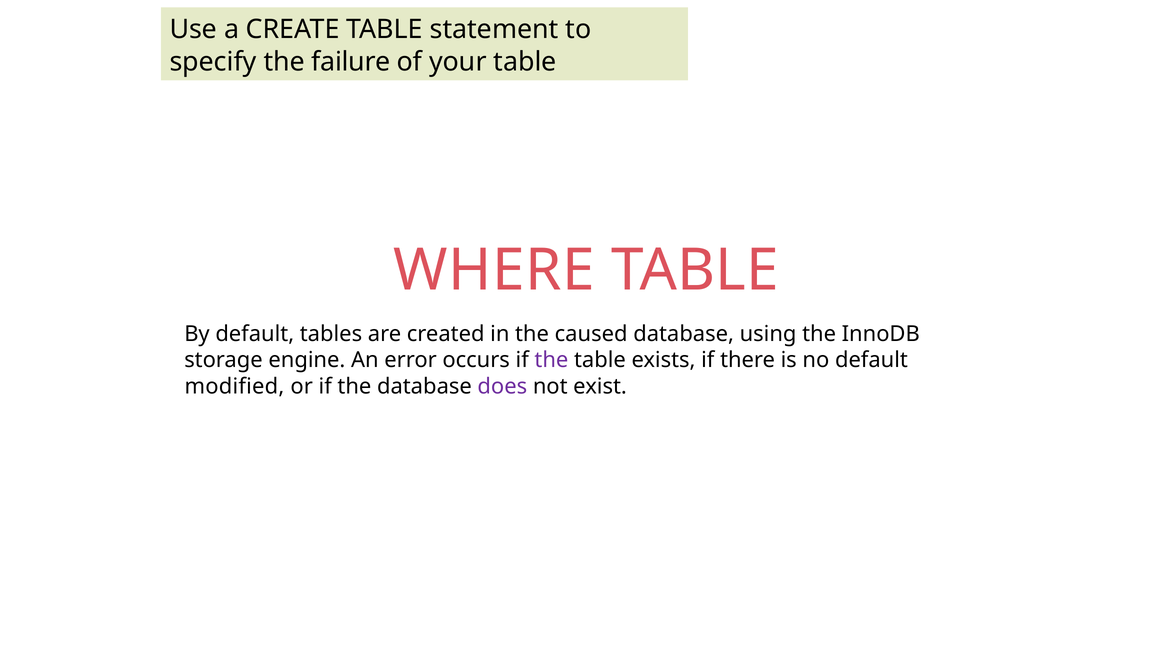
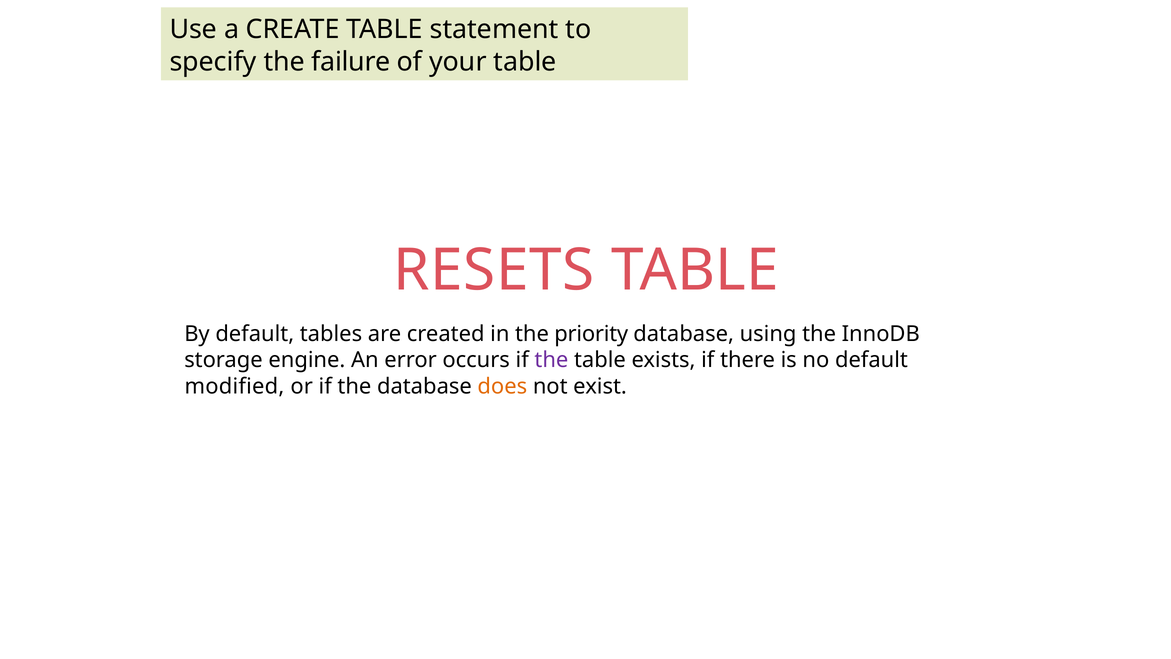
WHERE: WHERE -> RESETS
caused: caused -> priority
does colour: purple -> orange
